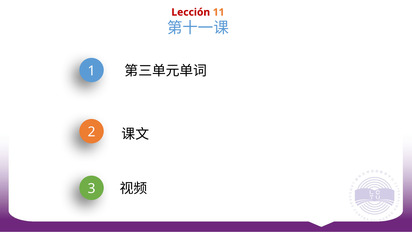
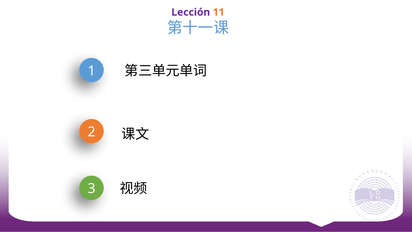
Lección colour: red -> purple
